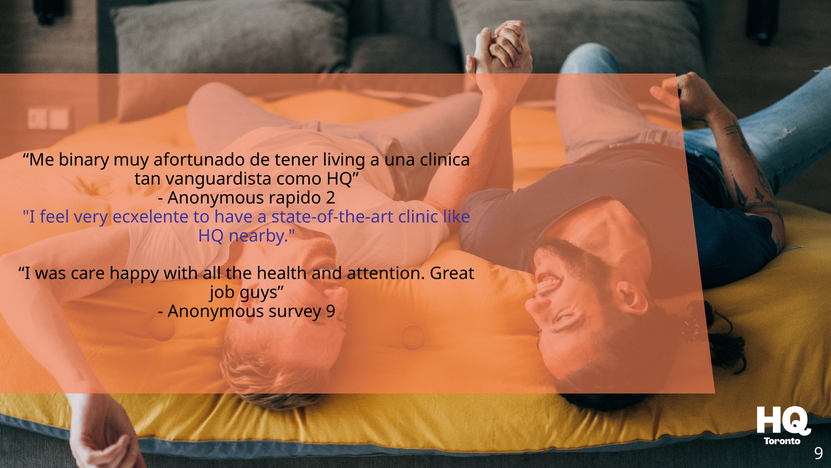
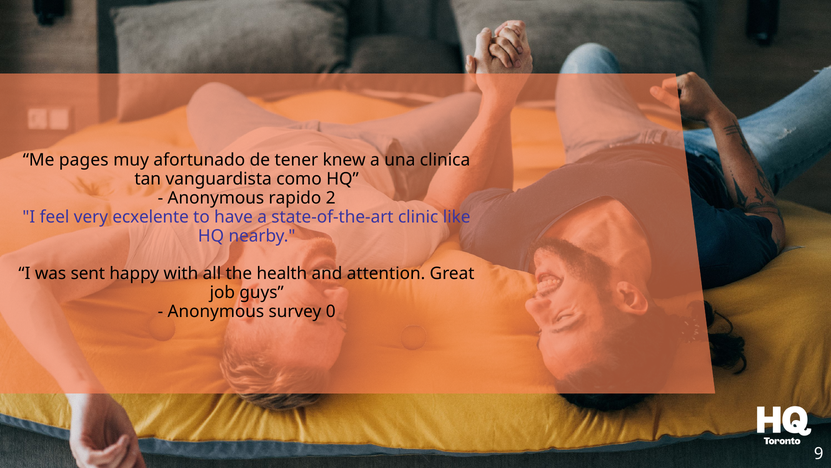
binary: binary -> pages
living: living -> knew
care: care -> sent
survey 9: 9 -> 0
